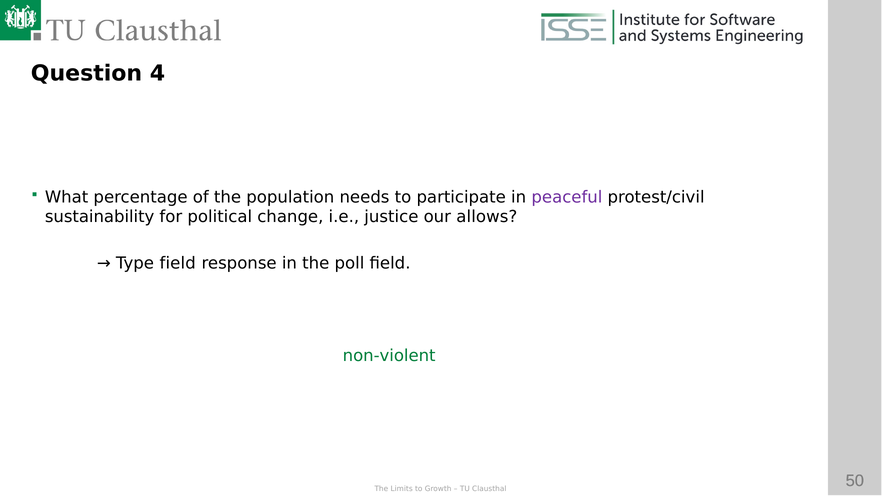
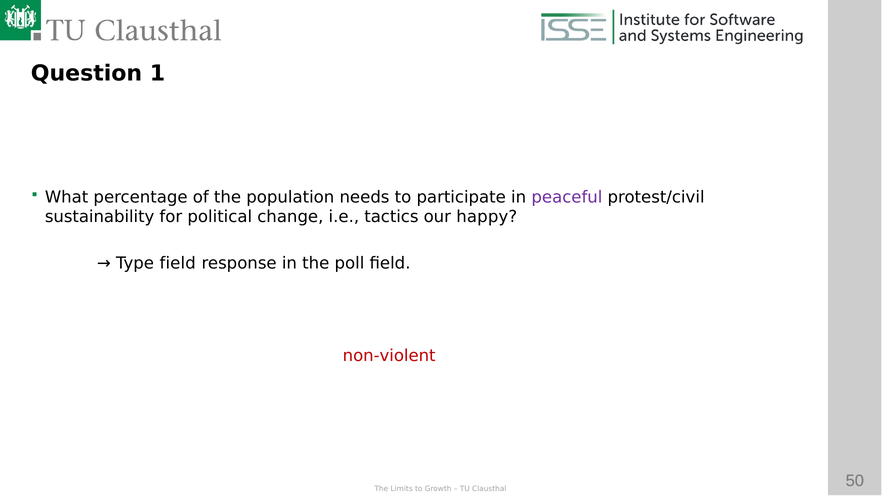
4: 4 -> 1
justice: justice -> tactics
allows: allows -> happy
non-violent colour: green -> red
